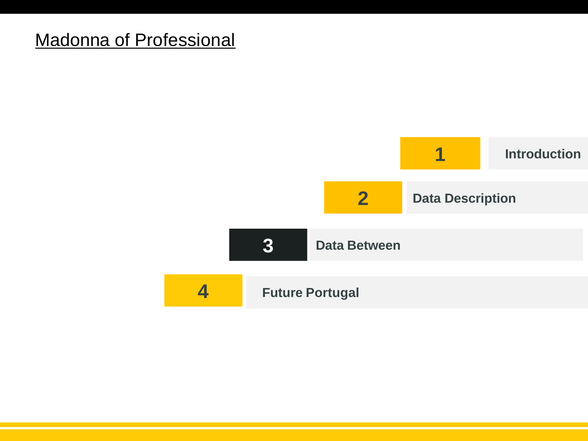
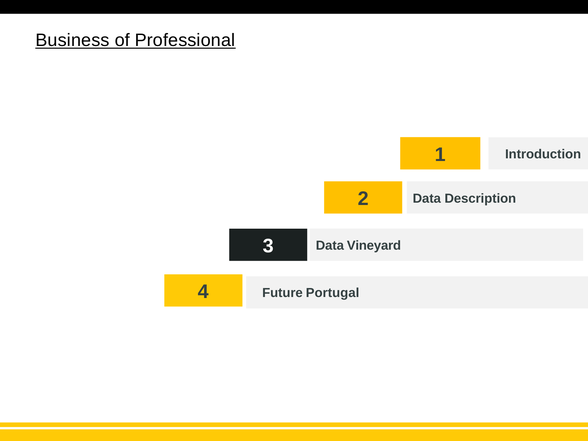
Madonna: Madonna -> Business
Between: Between -> Vineyard
